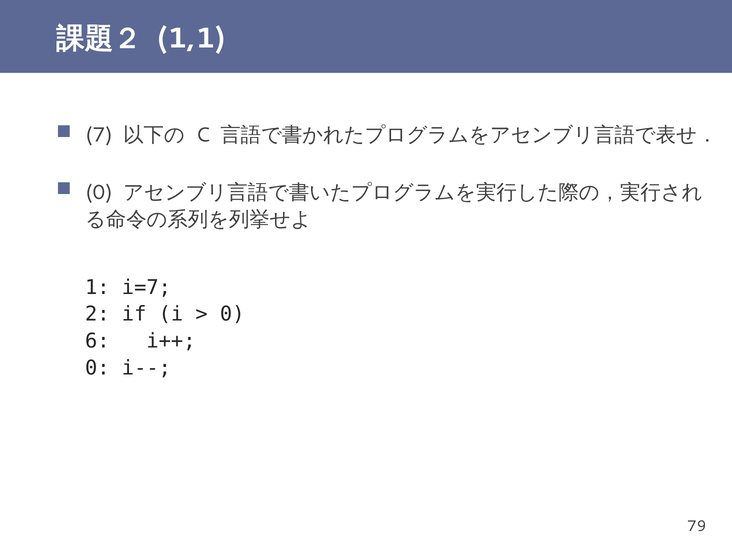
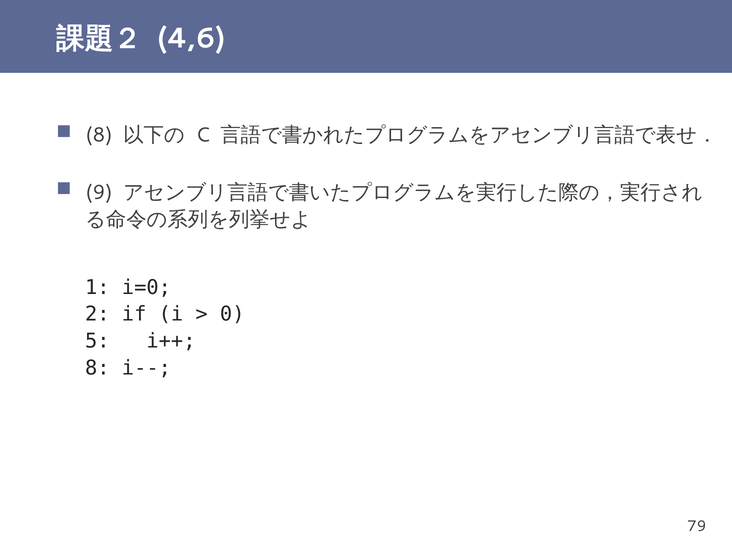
1,1: 1,1 -> 4,6
7 at (99, 135): 7 -> 8
0 at (99, 193): 0 -> 9
i=7: i=7 -> i=0
6: 6 -> 5
0 at (97, 368): 0 -> 8
